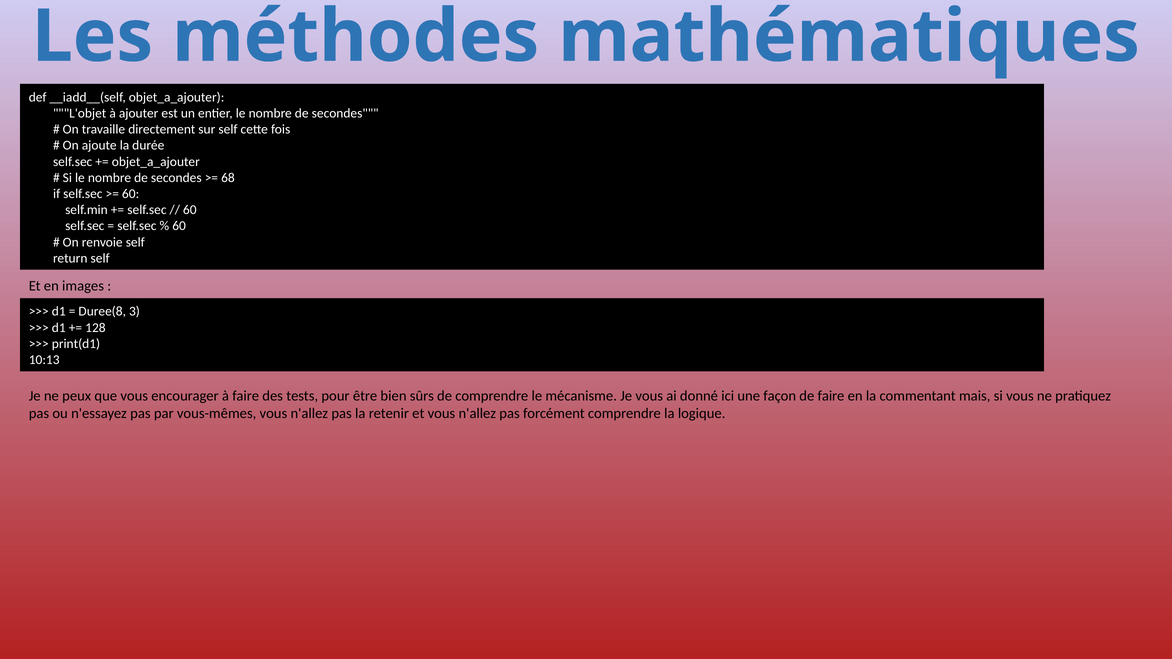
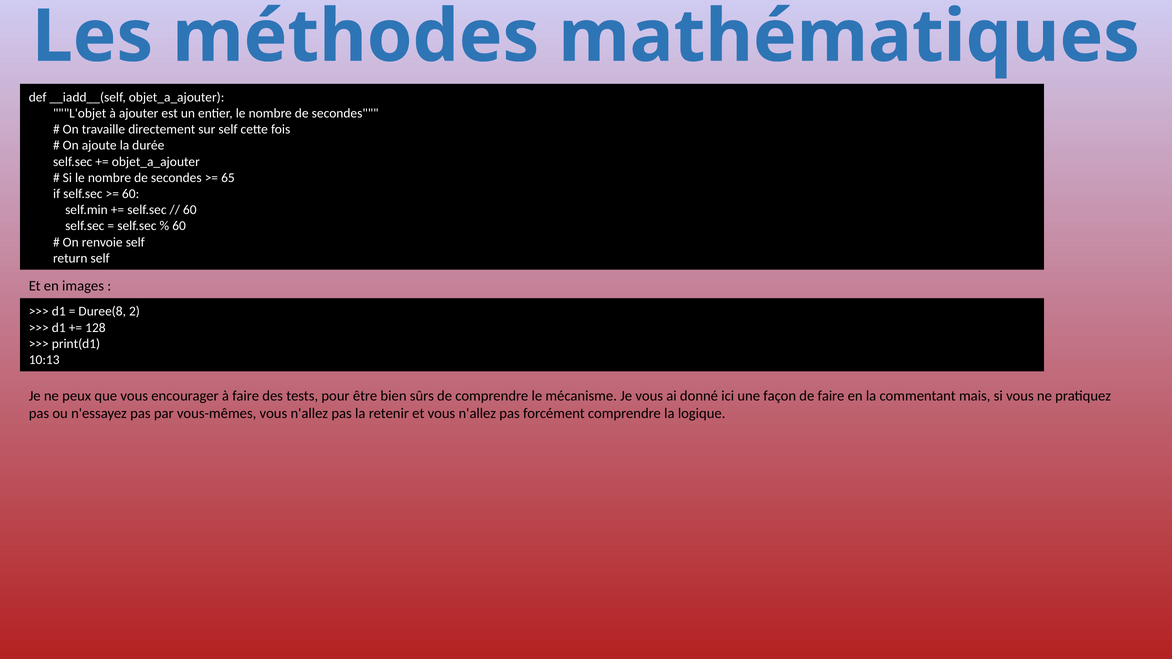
68: 68 -> 65
3: 3 -> 2
